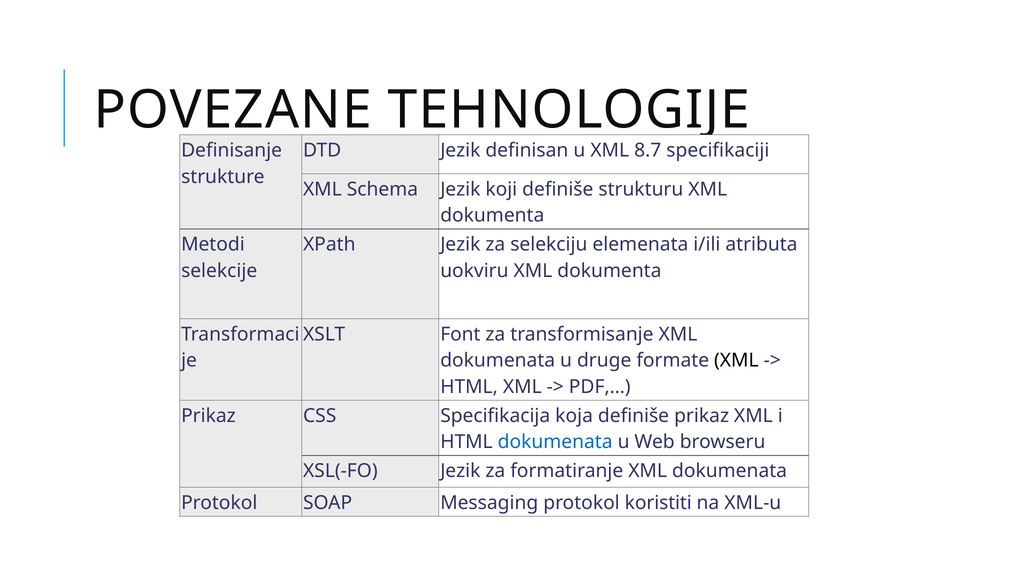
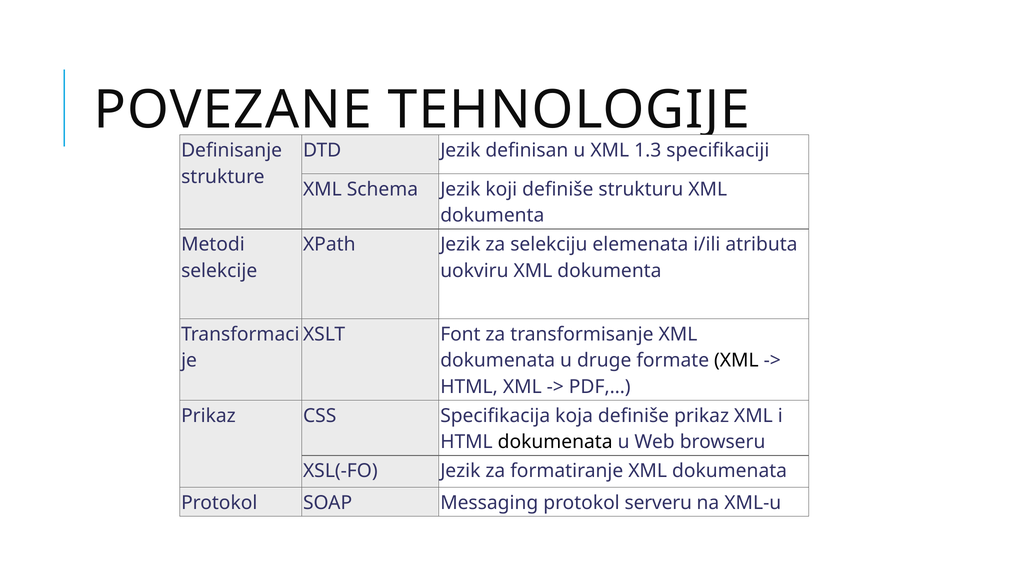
8.7: 8.7 -> 1.3
dokumenata at (555, 442) colour: blue -> black
koristiti: koristiti -> serveru
